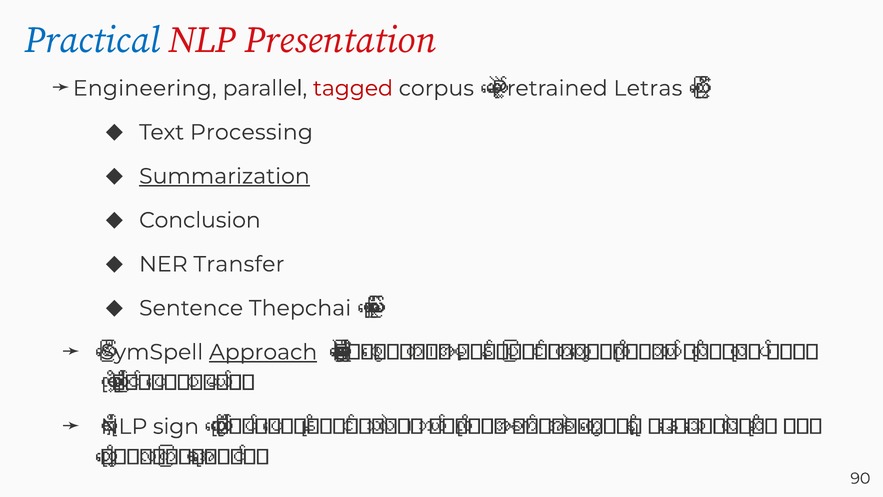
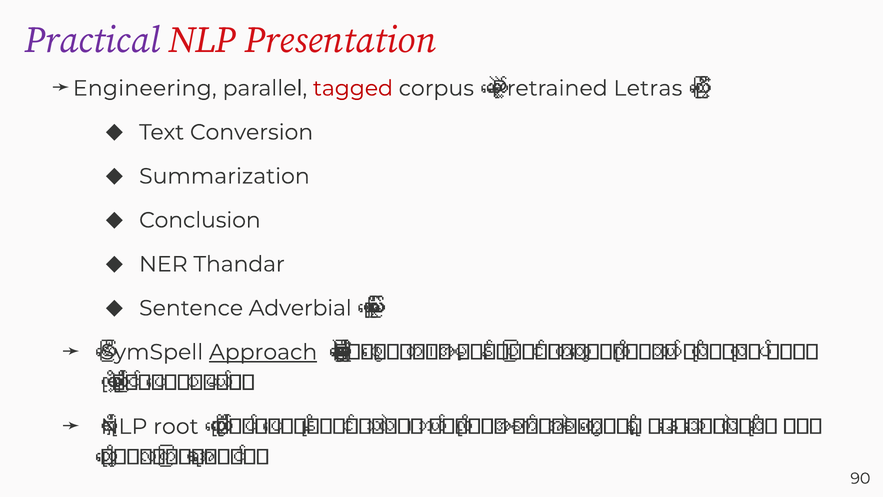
Practical colour: blue -> purple
Processing: Processing -> Conversion
Summarization underline: present -> none
Transfer: Transfer -> Thandar
Thepchai: Thepchai -> Adverbial
sign: sign -> root
